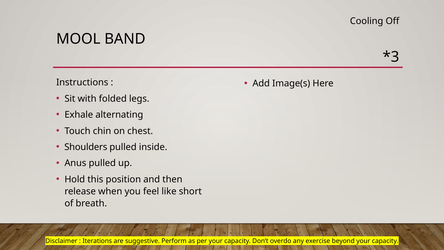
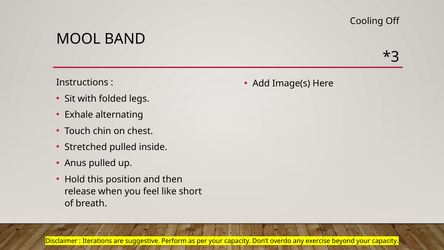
Shoulders: Shoulders -> Stretched
